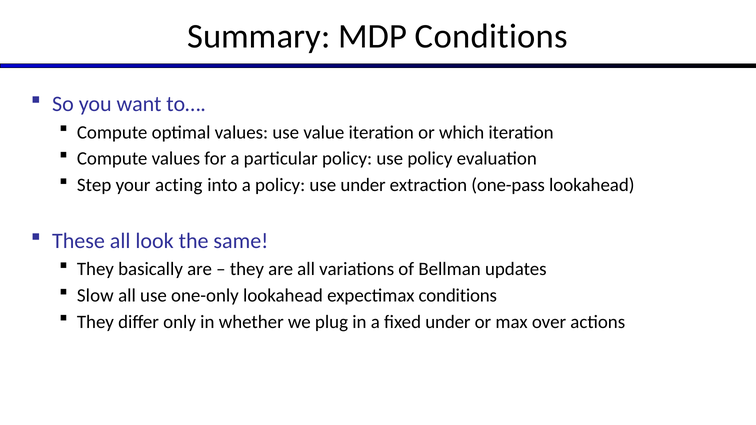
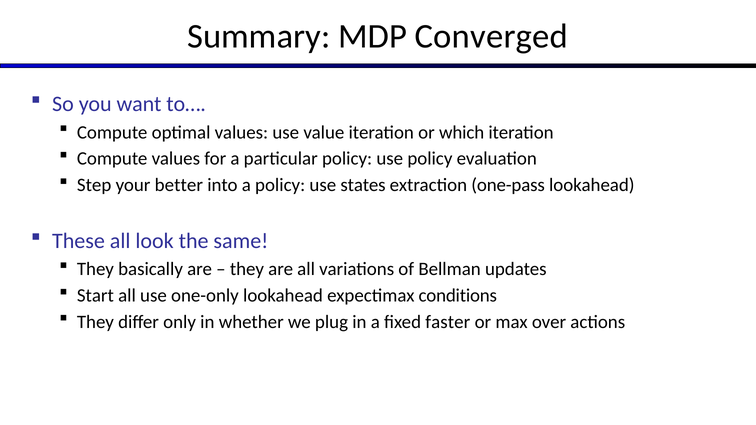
MDP Conditions: Conditions -> Converged
acting: acting -> better
use under: under -> states
Slow: Slow -> Start
fixed under: under -> faster
